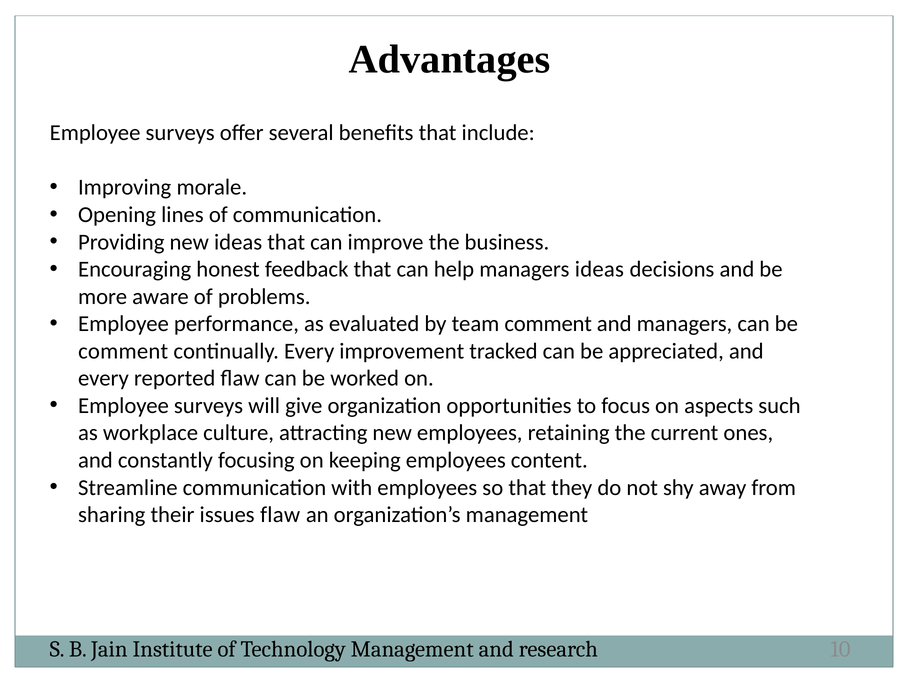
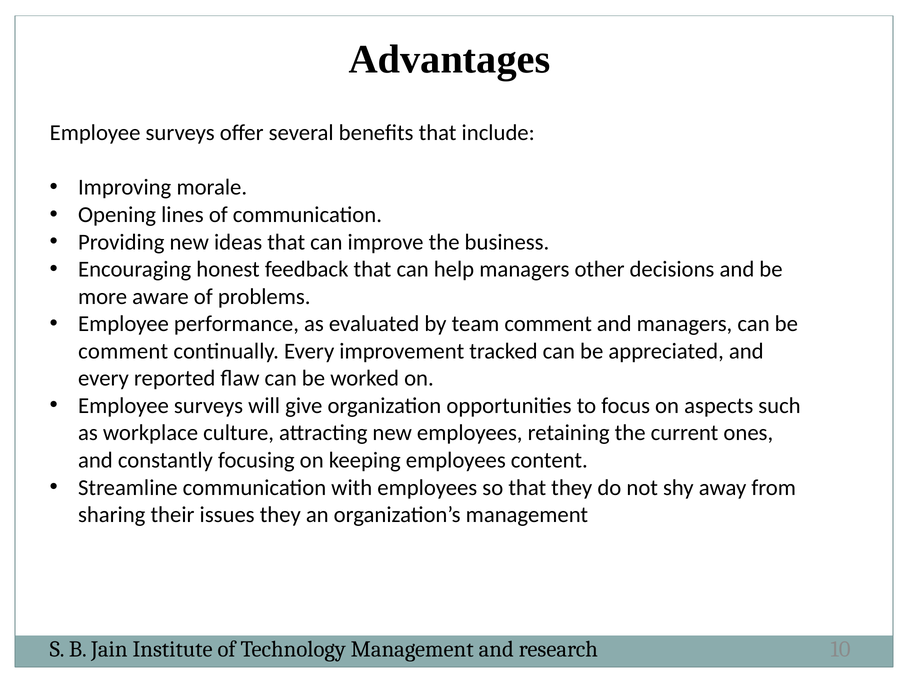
managers ideas: ideas -> other
issues flaw: flaw -> they
